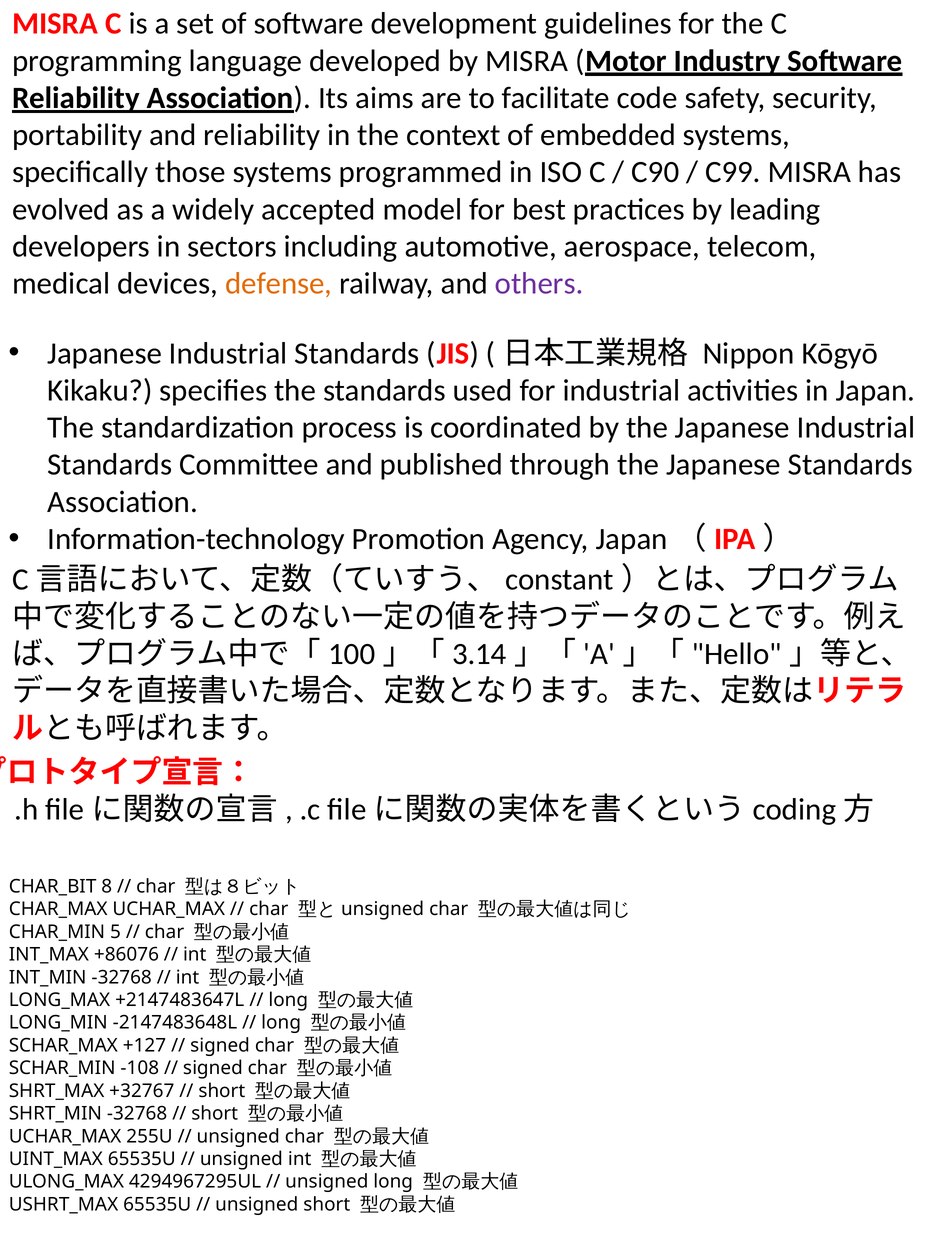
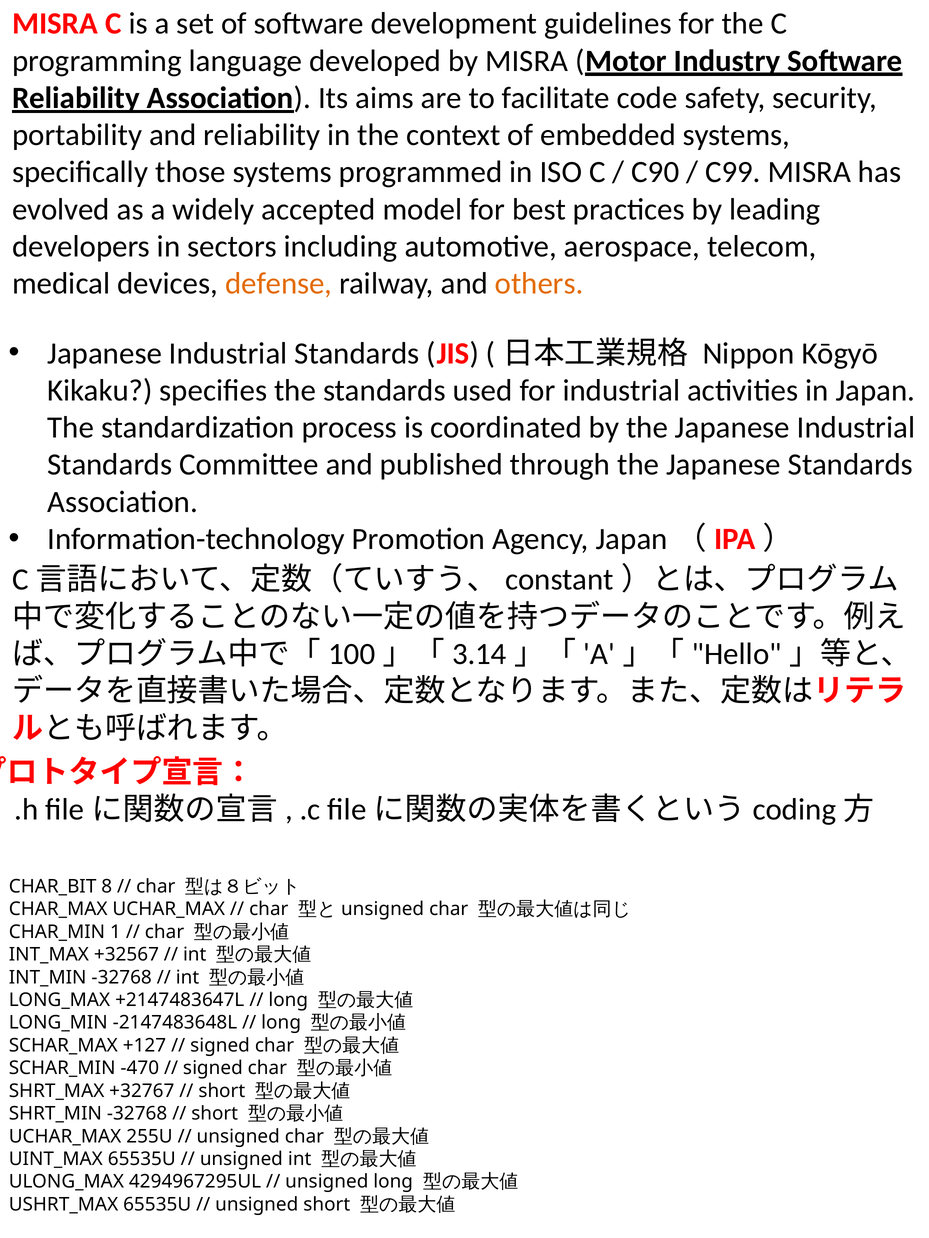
others colour: purple -> orange
5: 5 -> 1
+86076: +86076 -> +32567
-108: -108 -> -470
